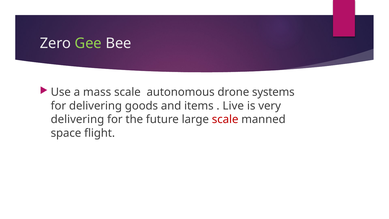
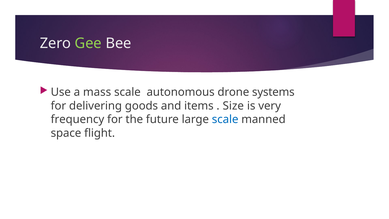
Live: Live -> Size
delivering at (77, 119): delivering -> frequency
scale at (225, 119) colour: red -> blue
